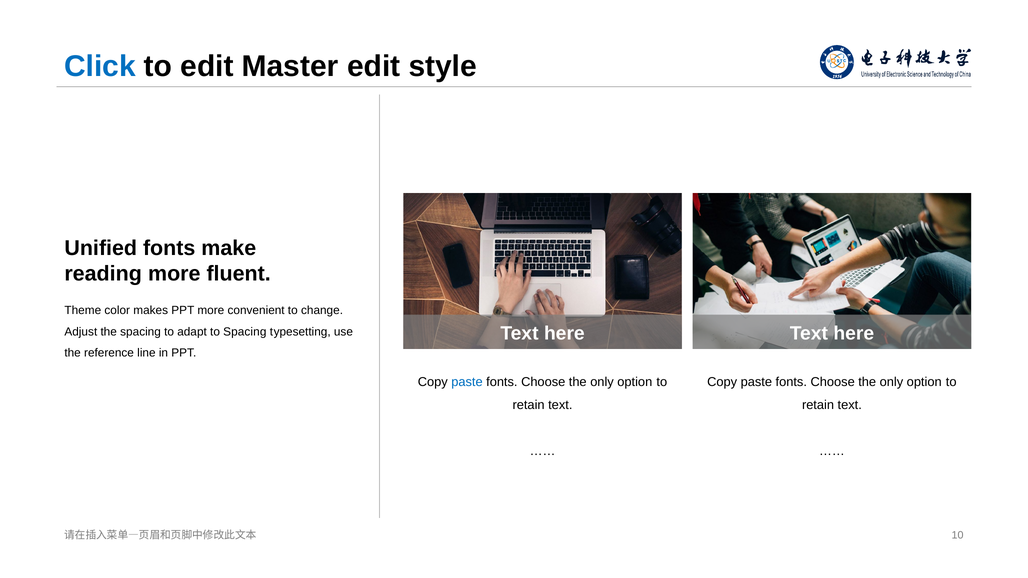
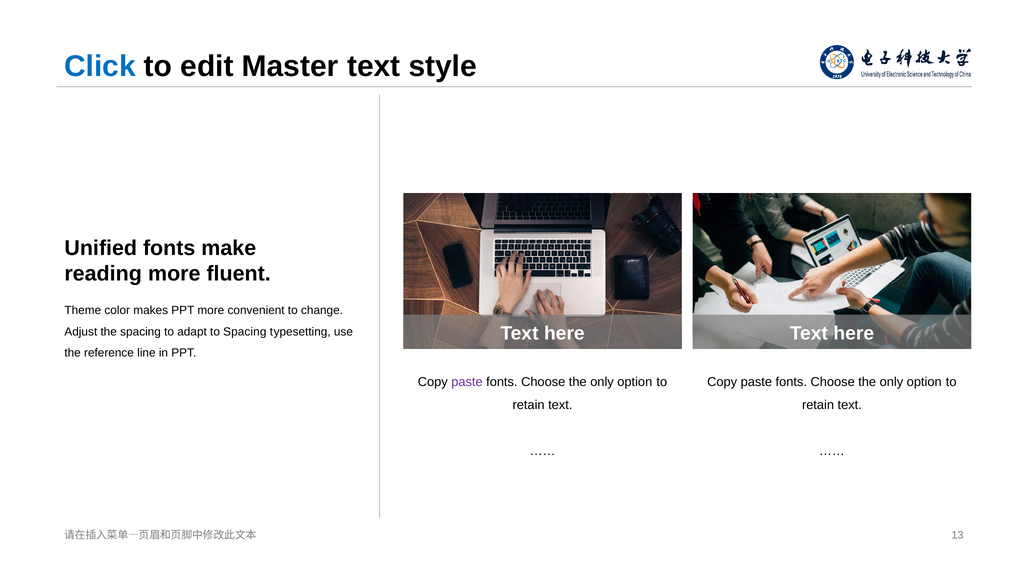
Master edit: edit -> text
paste at (467, 382) colour: blue -> purple
10: 10 -> 13
